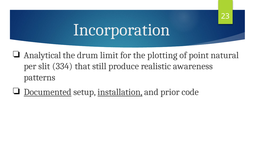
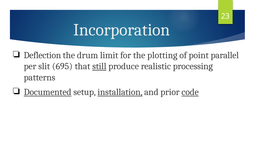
Analytical: Analytical -> Deflection
natural: natural -> parallel
334: 334 -> 695
still underline: none -> present
awareness: awareness -> processing
code underline: none -> present
